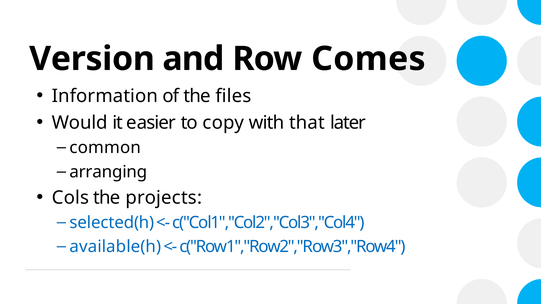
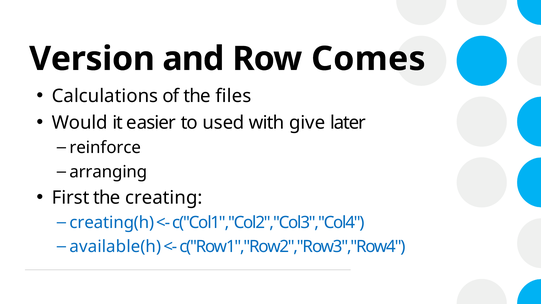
Information: Information -> Calculations
copy: copy -> used
that: that -> give
common: common -> reinforce
Cols: Cols -> First
projects: projects -> creating
selected(h: selected(h -> creating(h
